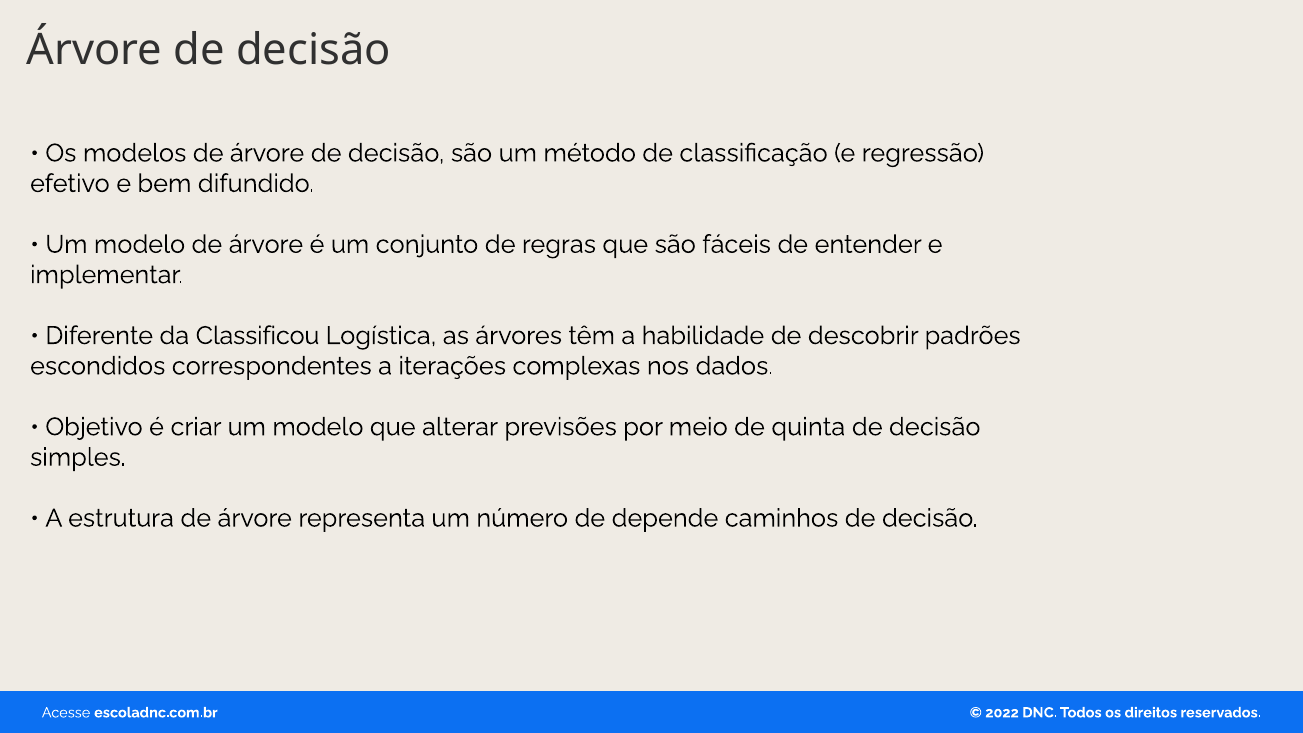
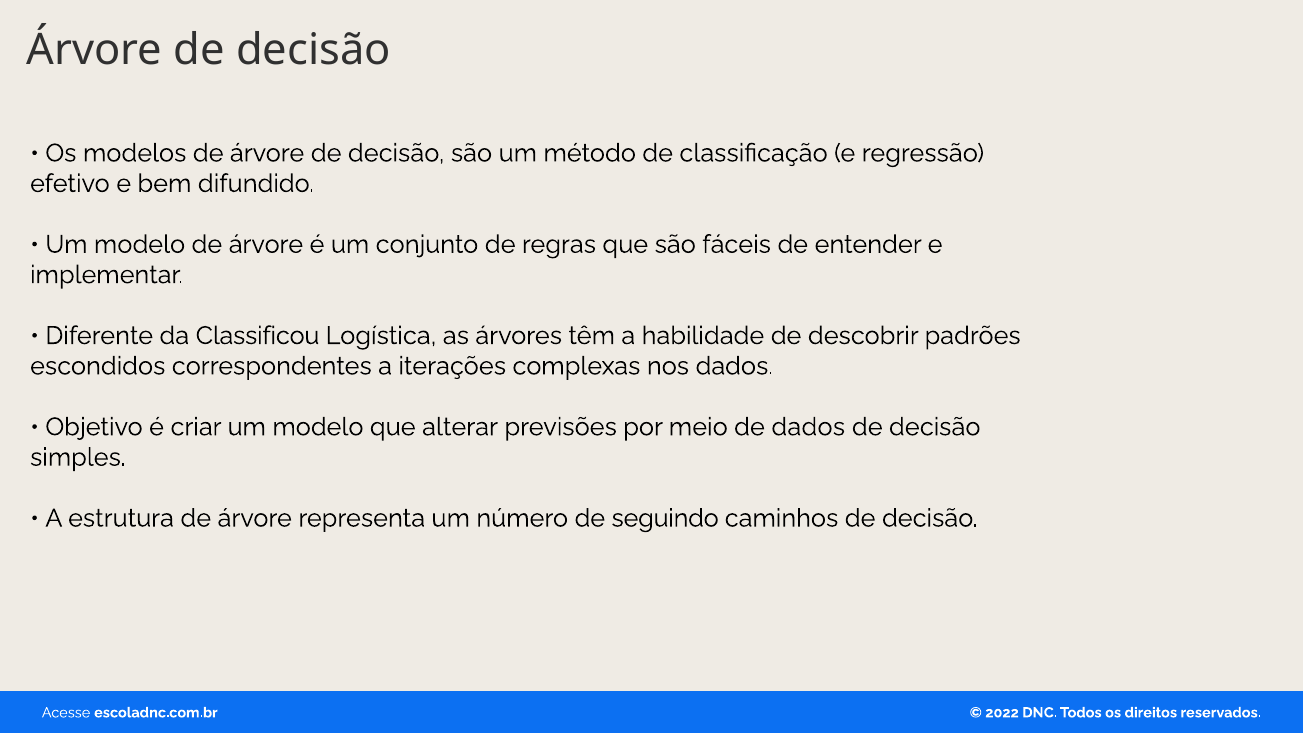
de quinta: quinta -> dados
depende: depende -> seguindo
